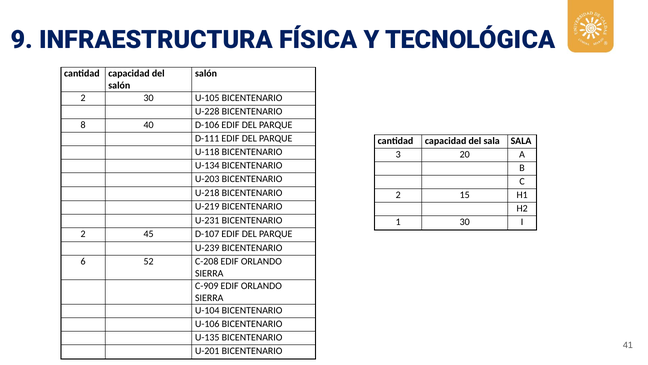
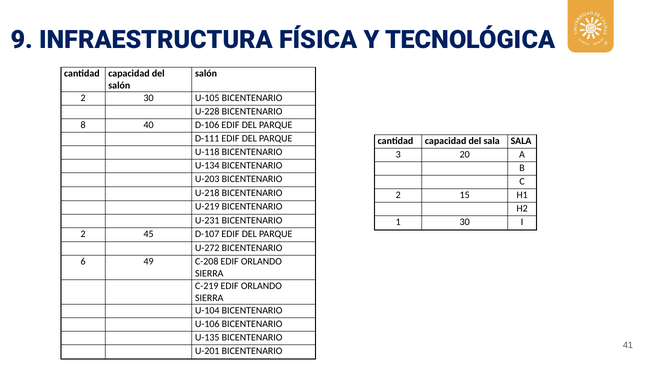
U-239: U-239 -> U-272
52: 52 -> 49
C-909: C-909 -> C-219
